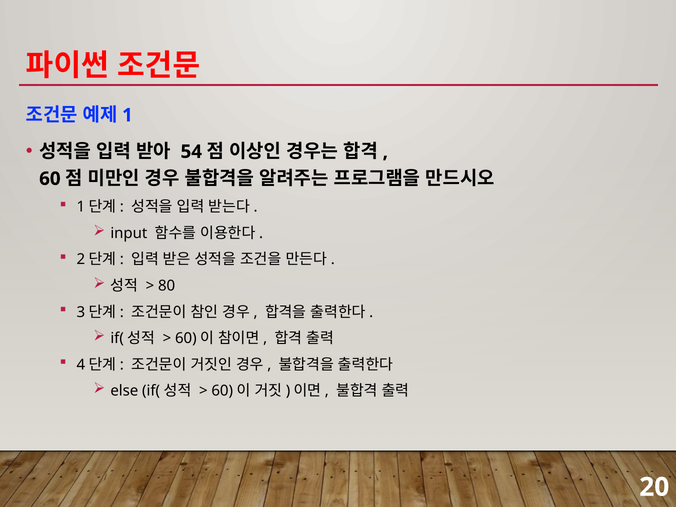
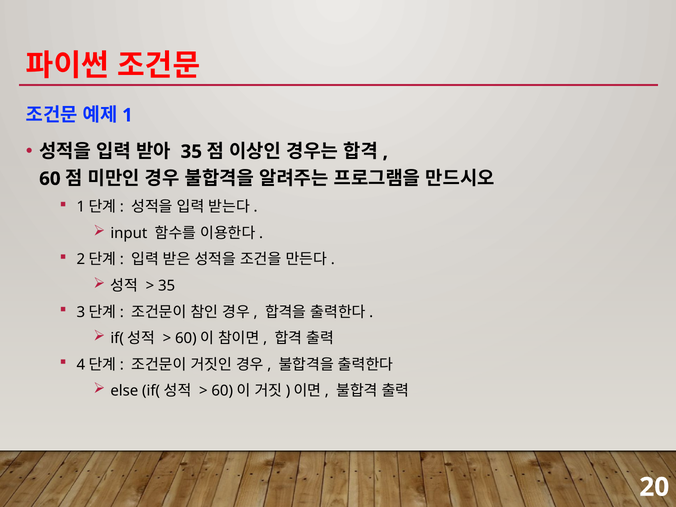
54 at (191, 152): 54 -> 35
80 at (167, 286): 80 -> 35
